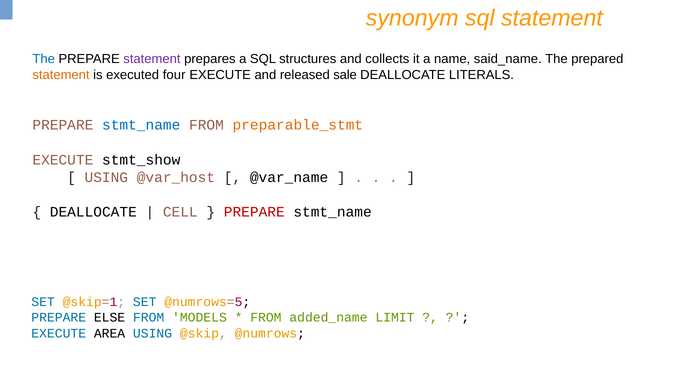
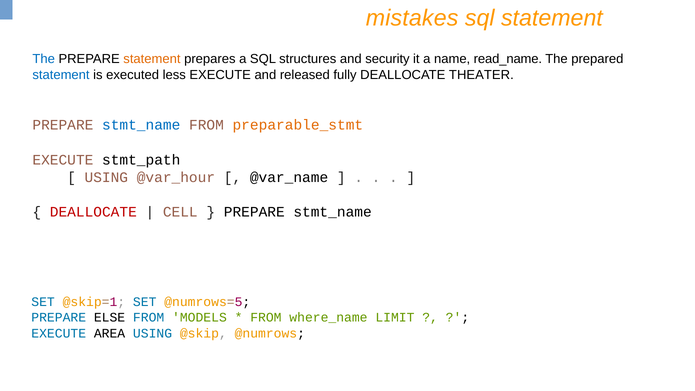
synonym: synonym -> mistakes
statement at (152, 59) colour: purple -> orange
collects: collects -> security
said_name: said_name -> read_name
statement at (61, 75) colour: orange -> blue
four: four -> less
sale: sale -> fully
LITERALS: LITERALS -> THEATER
stmt_show: stmt_show -> stmt_path
@var_host: @var_host -> @var_hour
DEALLOCATE at (93, 212) colour: black -> red
PREPARE at (254, 212) colour: red -> black
added_name: added_name -> where_name
